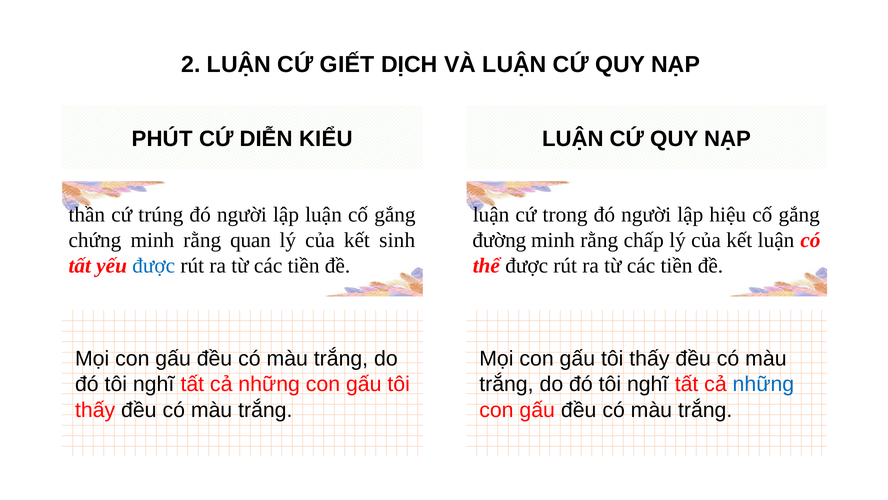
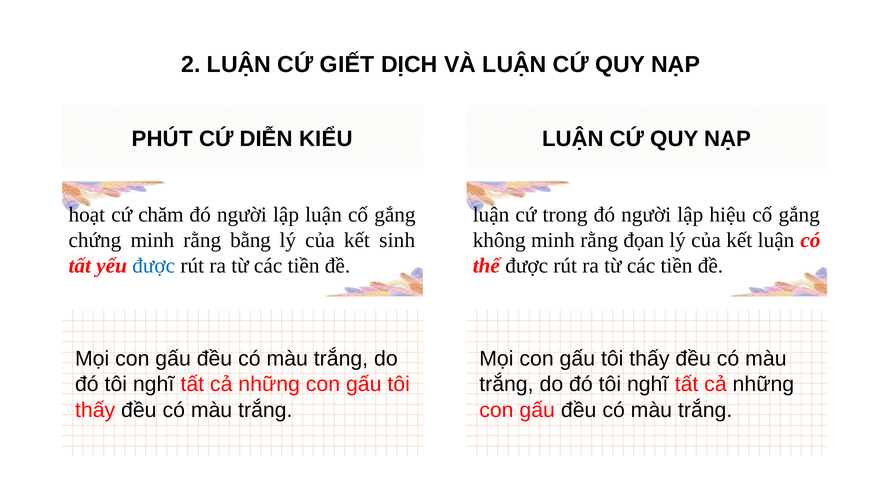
thần: thần -> hoạt
trúng: trúng -> chăm
quan: quan -> bằng
đường: đường -> không
chấp: chấp -> đọan
những at (763, 384) colour: blue -> black
